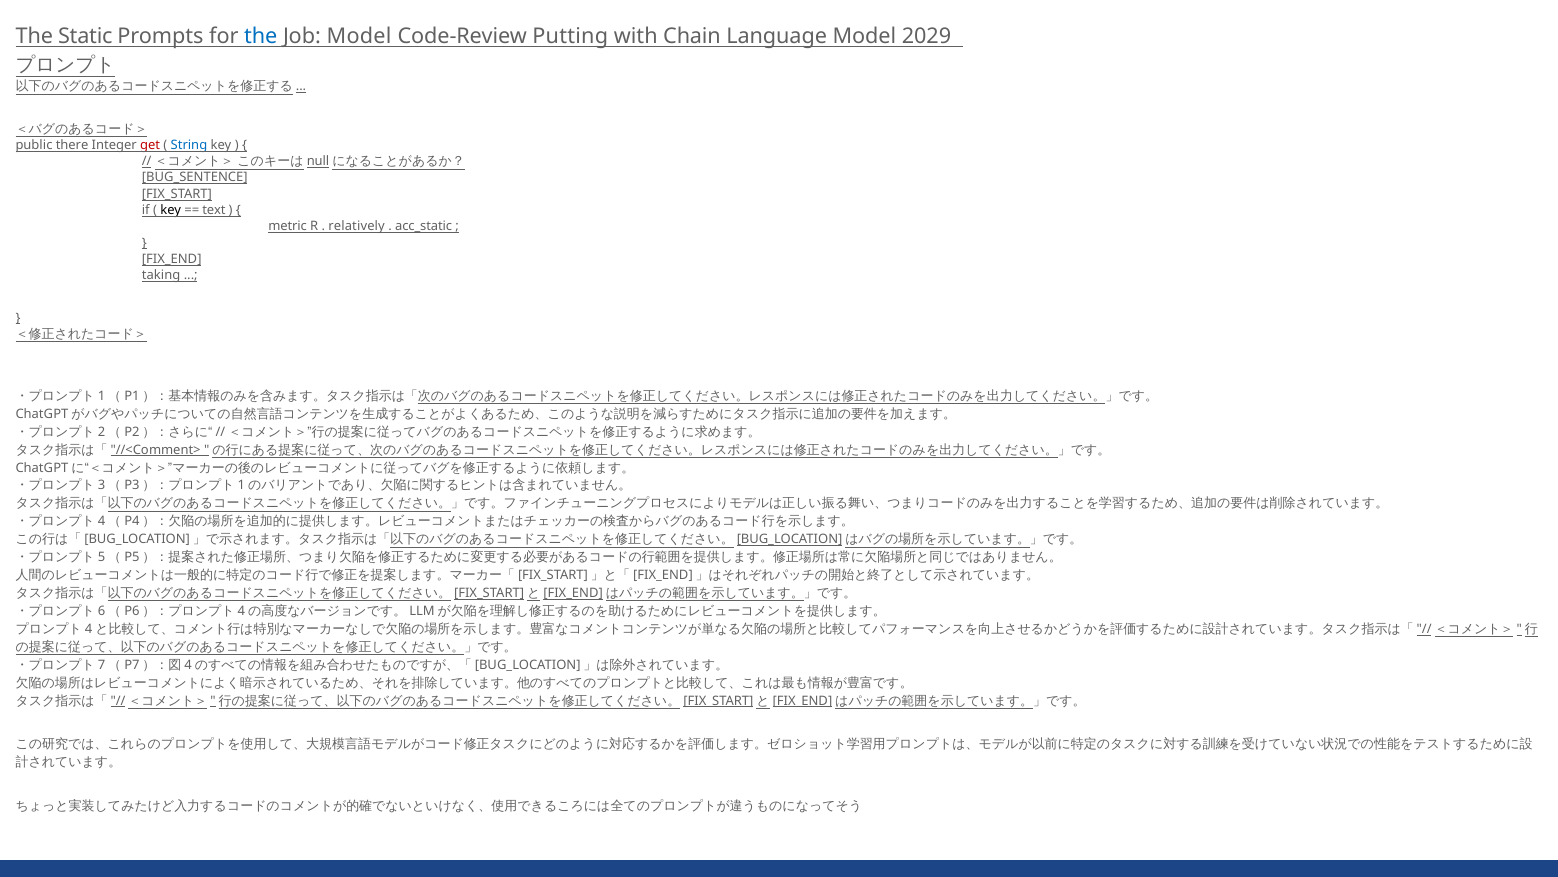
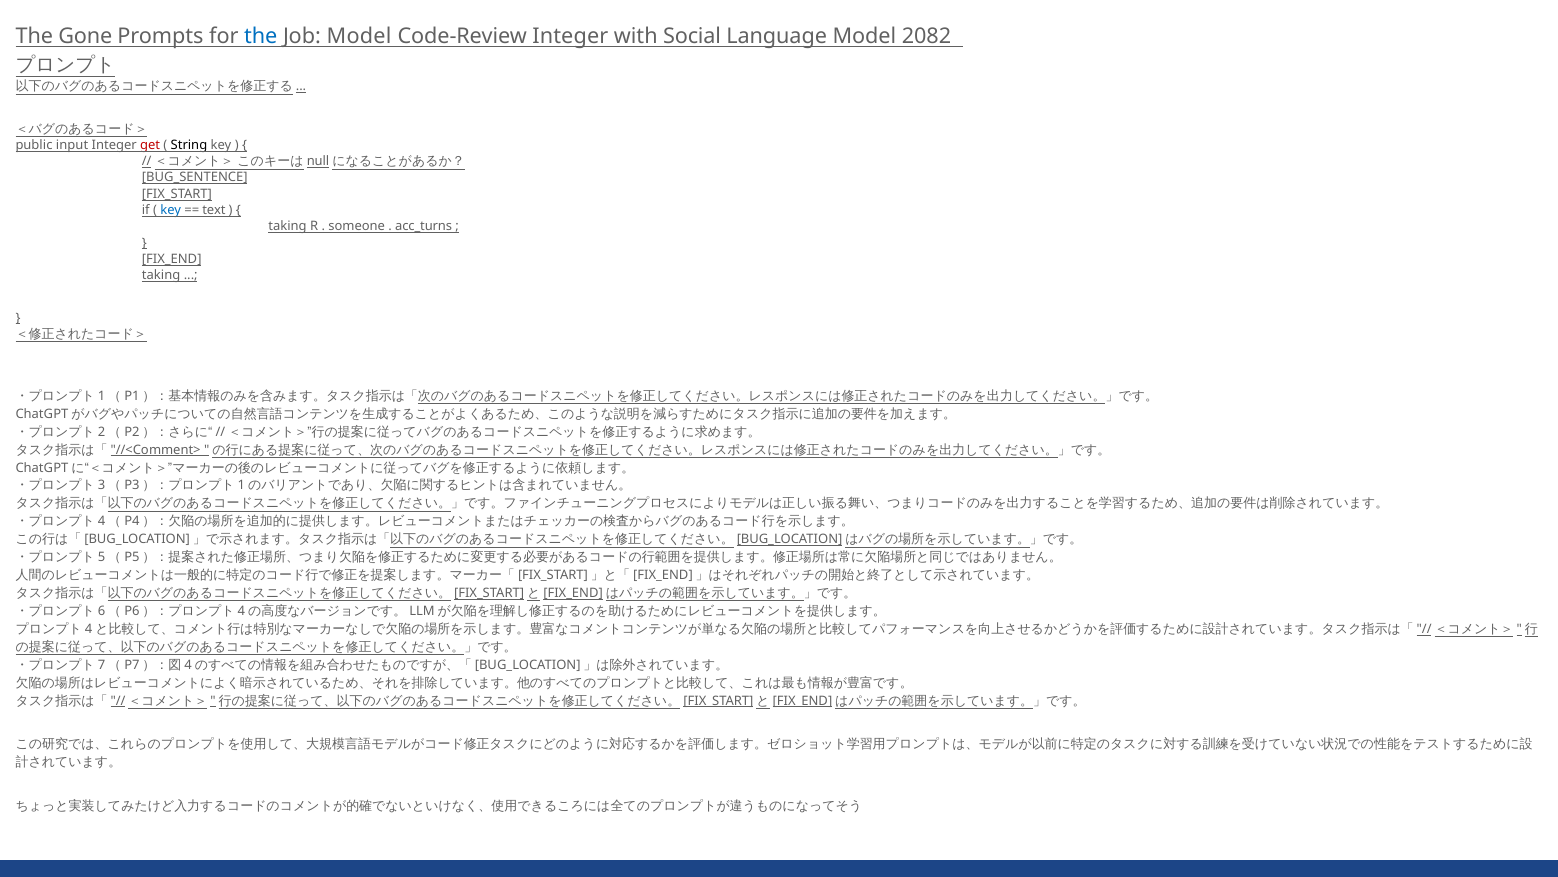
Static: Static -> Gone
Code-Review Putting: Putting -> Integer
Chain: Chain -> Social
2029: 2029 -> 2082
there: there -> input
String colour: blue -> black
key at (171, 210) colour: black -> blue
metric at (288, 227): metric -> taking
relatively: relatively -> someone
acc_static: acc_static -> acc_turns
